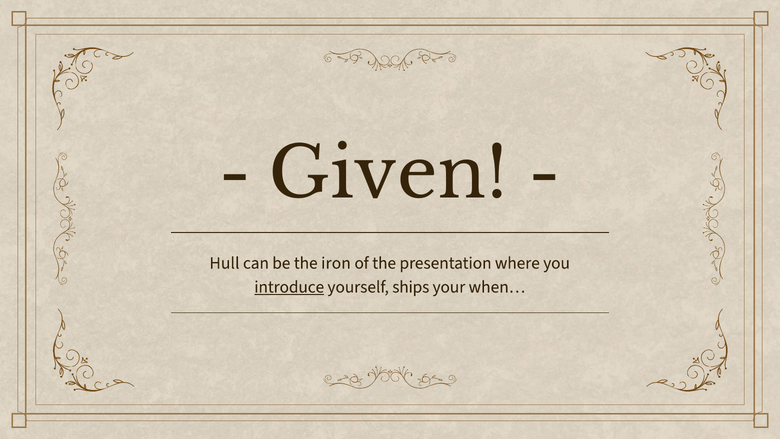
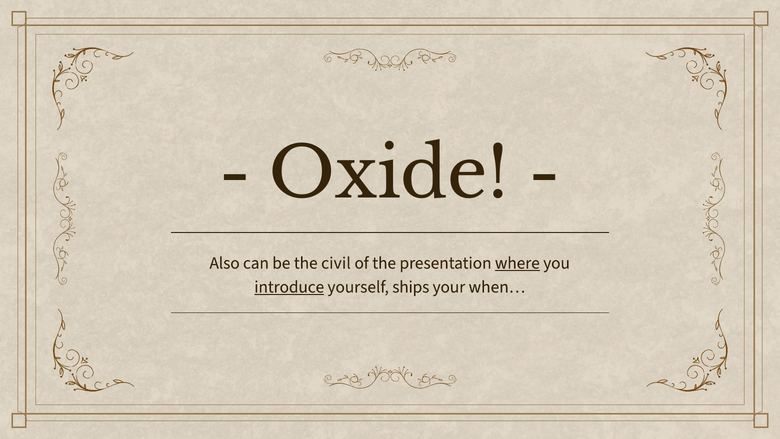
Given: Given -> Oxide
Hull: Hull -> Also
iron: iron -> civil
where underline: none -> present
